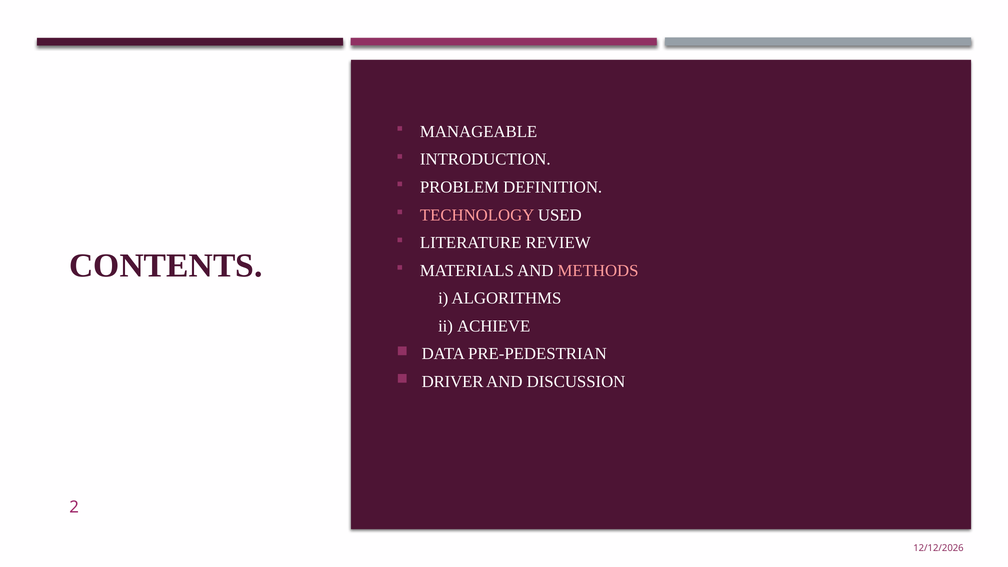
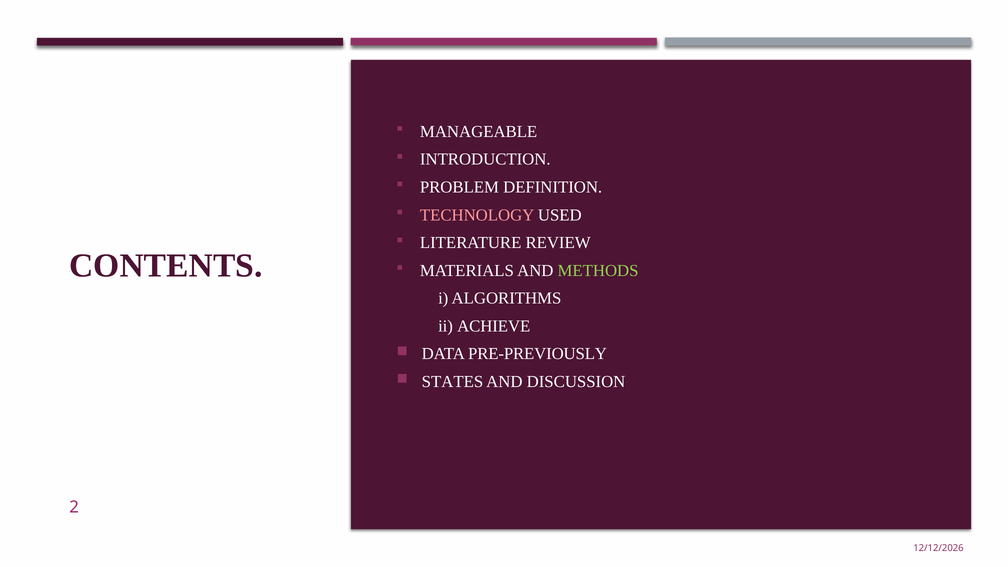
METHODS colour: pink -> light green
PRE-PEDESTRIAN: PRE-PEDESTRIAN -> PRE-PREVIOUSLY
DRIVER: DRIVER -> STATES
